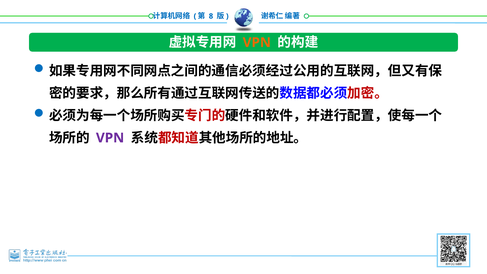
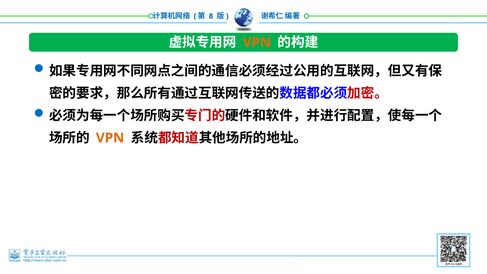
VPN at (110, 138) colour: purple -> orange
